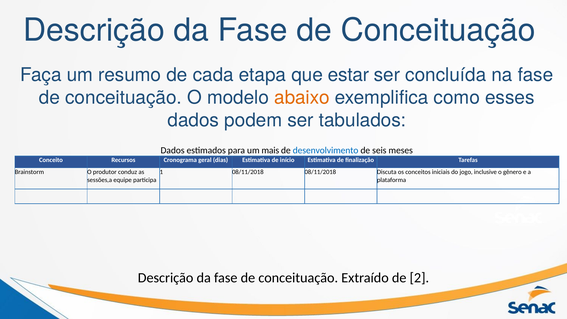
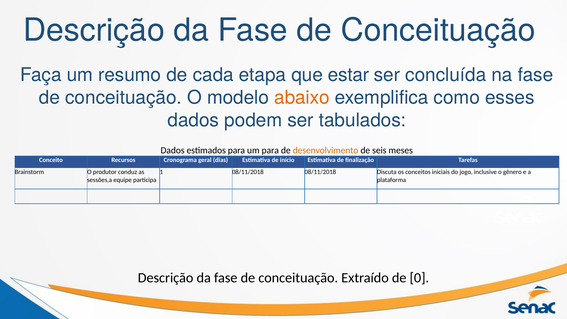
um mais: mais -> para
desenvolvimento colour: blue -> orange
2: 2 -> 0
